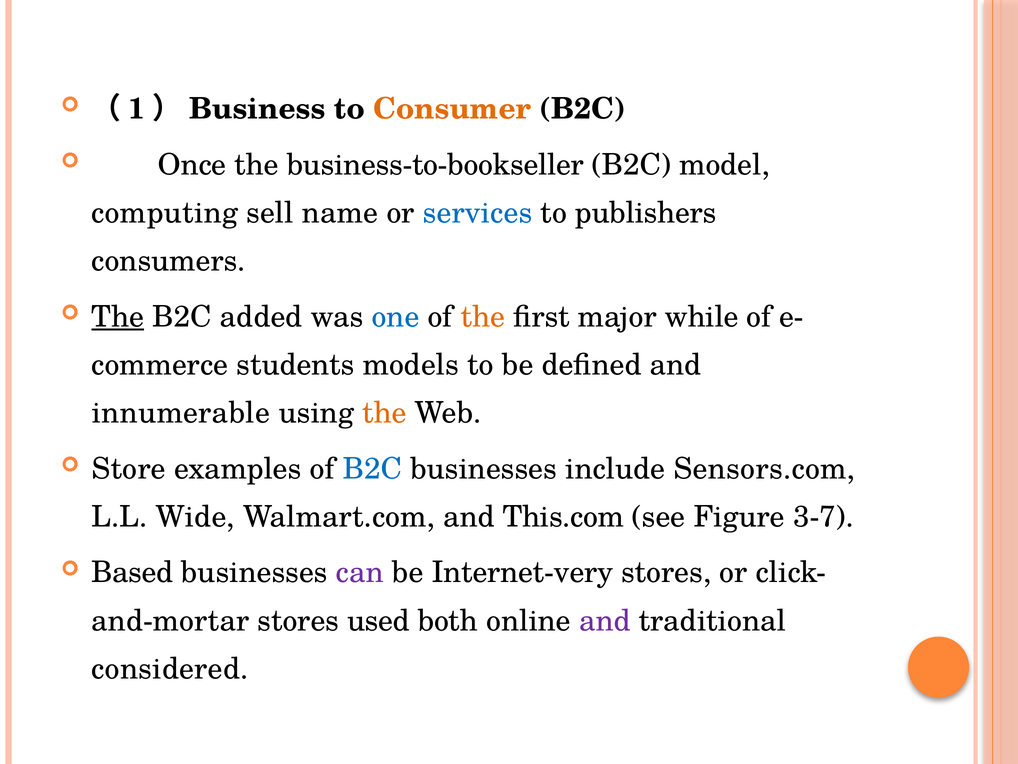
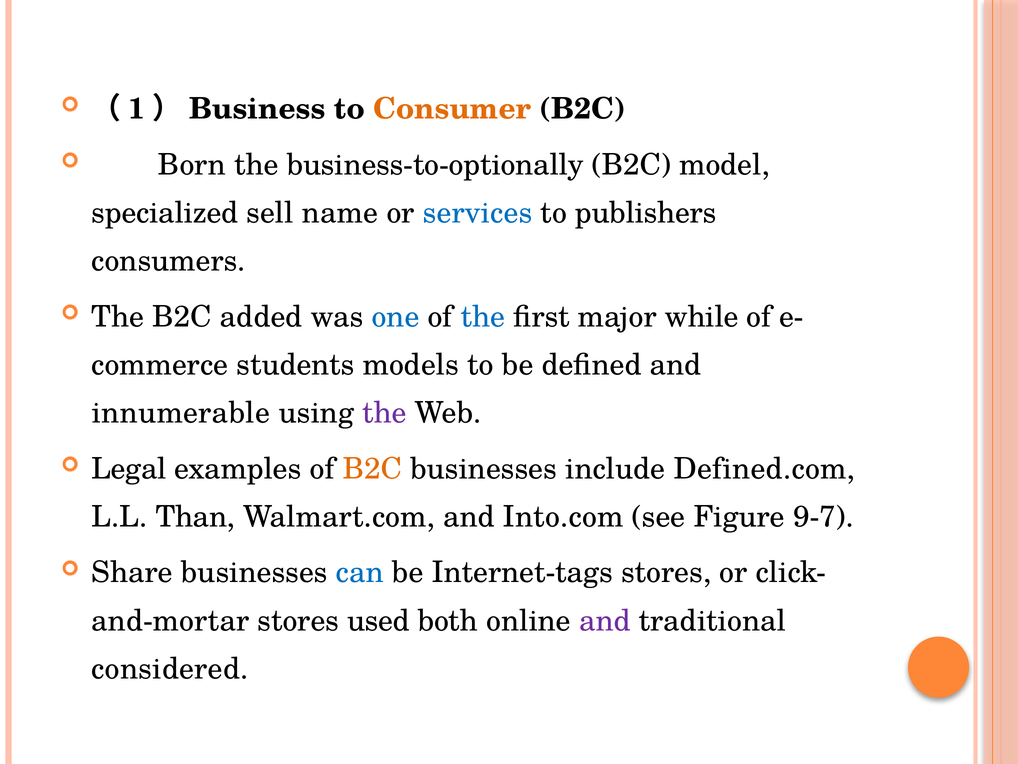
Once: Once -> Born
business-to-bookseller: business-to-bookseller -> business-to-optionally
computing: computing -> specialized
The at (118, 317) underline: present -> none
the at (483, 317) colour: orange -> blue
the at (384, 413) colour: orange -> purple
Store: Store -> Legal
B2C at (372, 468) colour: blue -> orange
Sensors.com: Sensors.com -> Defined.com
Wide: Wide -> Than
This.com: This.com -> Into.com
3-7: 3-7 -> 9-7
Based: Based -> Share
can colour: purple -> blue
Internet-very: Internet-very -> Internet-tags
